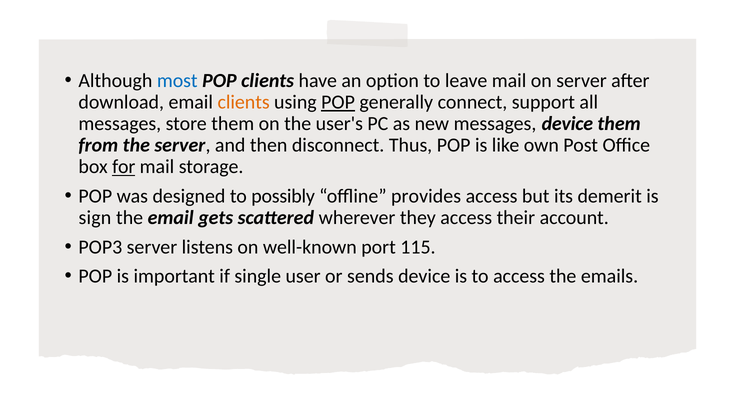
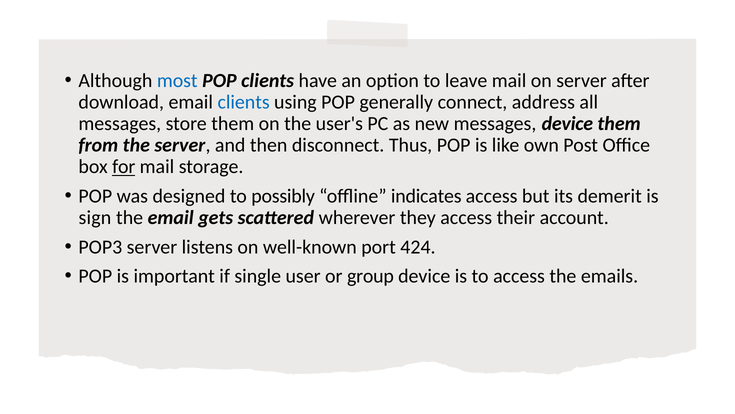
clients at (244, 102) colour: orange -> blue
POP at (338, 102) underline: present -> none
support: support -> address
provides: provides -> indicates
115: 115 -> 424
sends: sends -> group
